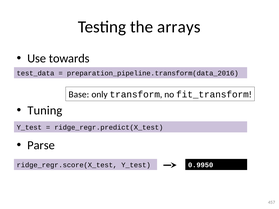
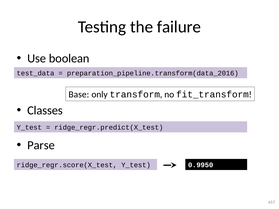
arrays: arrays -> failure
towards: towards -> boolean
Tuning: Tuning -> Classes
